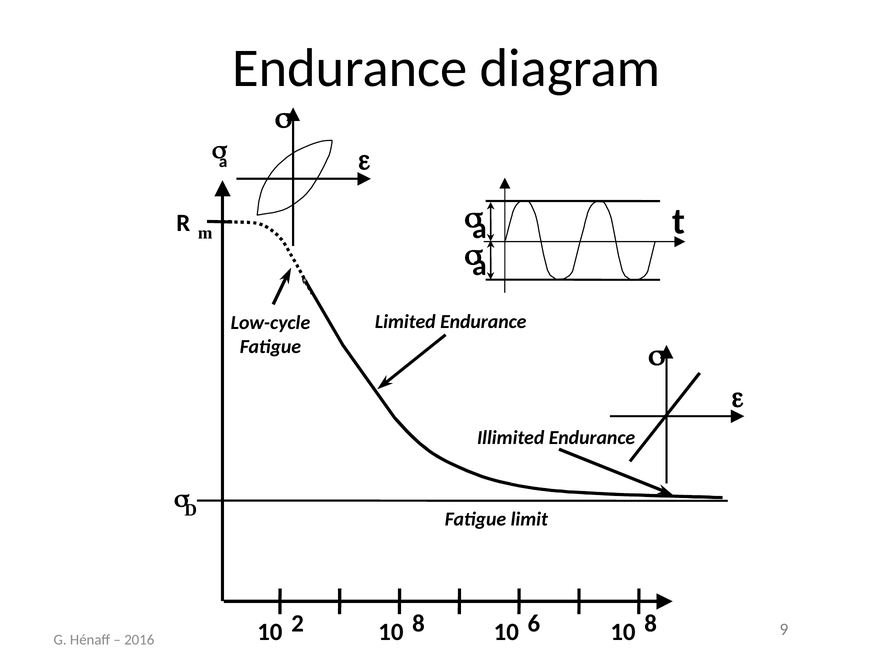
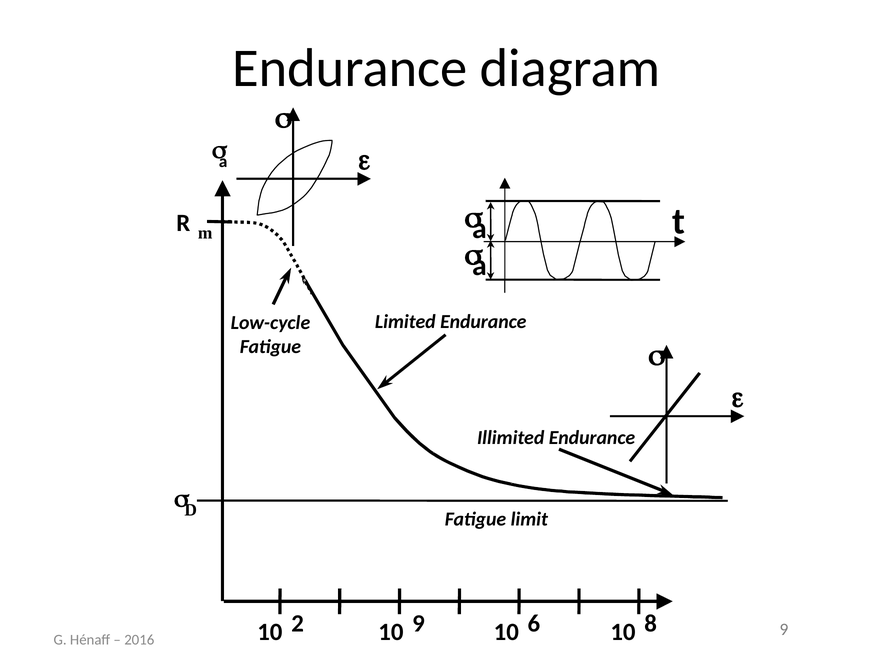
2 10 8: 8 -> 9
